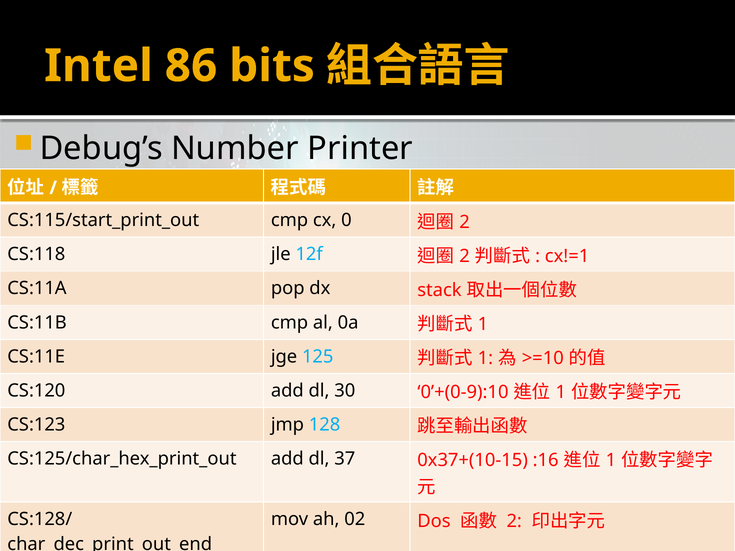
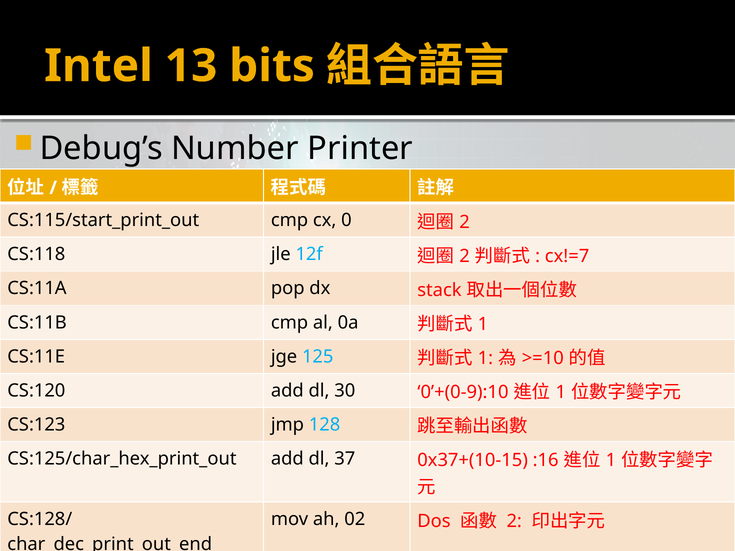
86: 86 -> 13
cx!=1: cx!=1 -> cx!=7
